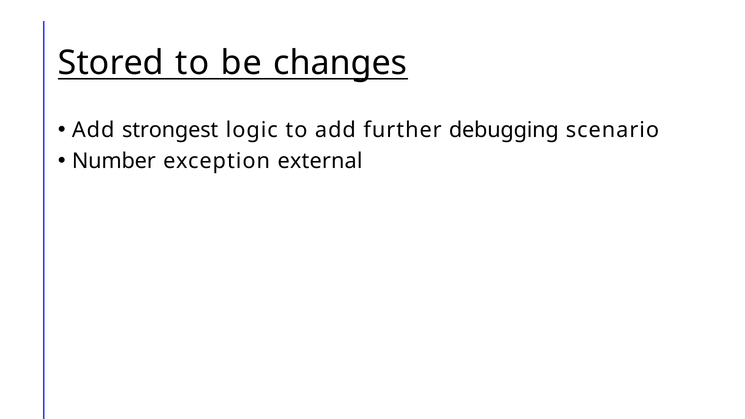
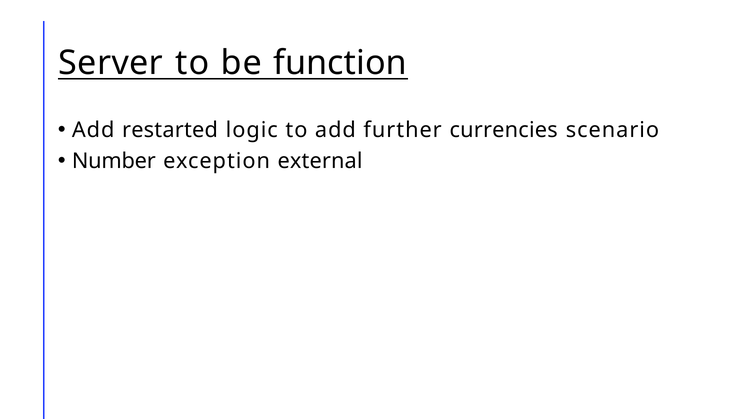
Stored: Stored -> Server
changes: changes -> function
strongest: strongest -> restarted
debugging: debugging -> currencies
